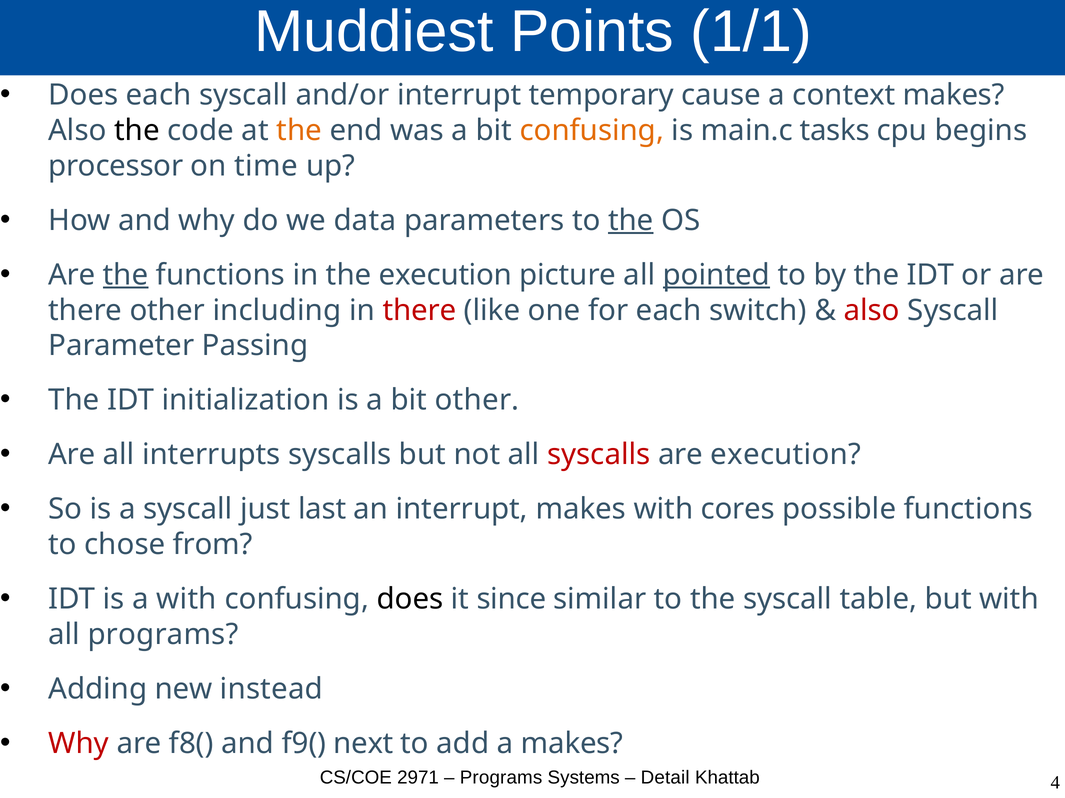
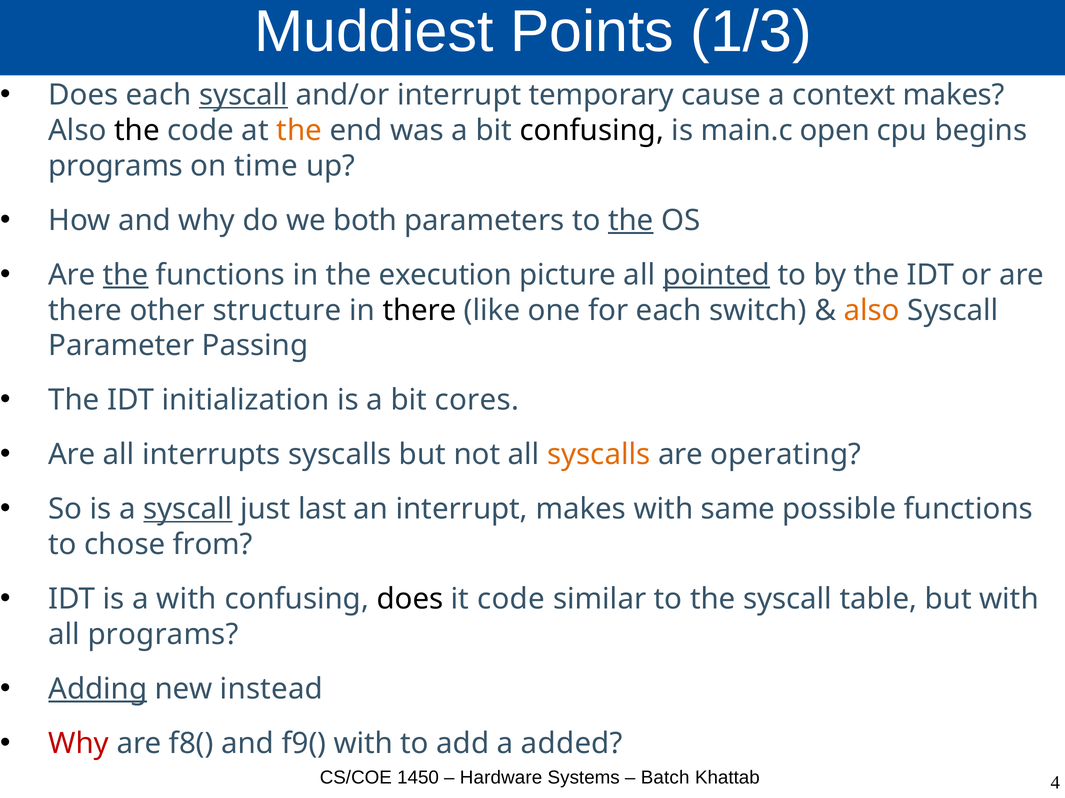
1/1: 1/1 -> 1/3
syscall at (244, 95) underline: none -> present
confusing at (592, 131) colour: orange -> black
tasks: tasks -> open
processor at (116, 166): processor -> programs
data: data -> both
including: including -> structure
there at (420, 311) colour: red -> black
also at (872, 311) colour: red -> orange
bit other: other -> cores
syscalls at (599, 455) colour: red -> orange
are execution: execution -> operating
syscall at (188, 510) underline: none -> present
cores: cores -> same
it since: since -> code
Adding underline: none -> present
f9( next: next -> with
a makes: makes -> added
2971: 2971 -> 1450
Programs at (501, 778): Programs -> Hardware
Detail: Detail -> Batch
